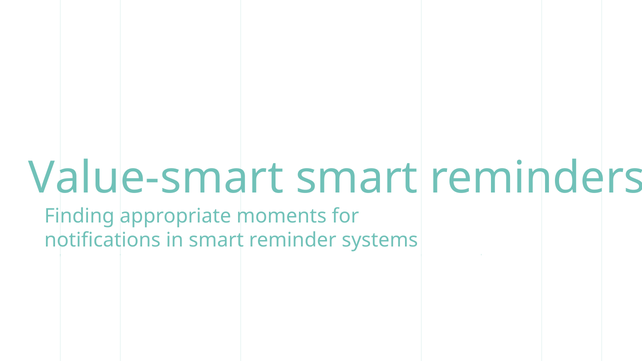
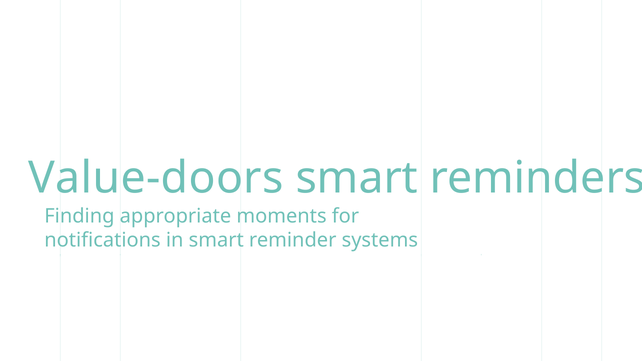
Value-smart: Value-smart -> Value-doors
